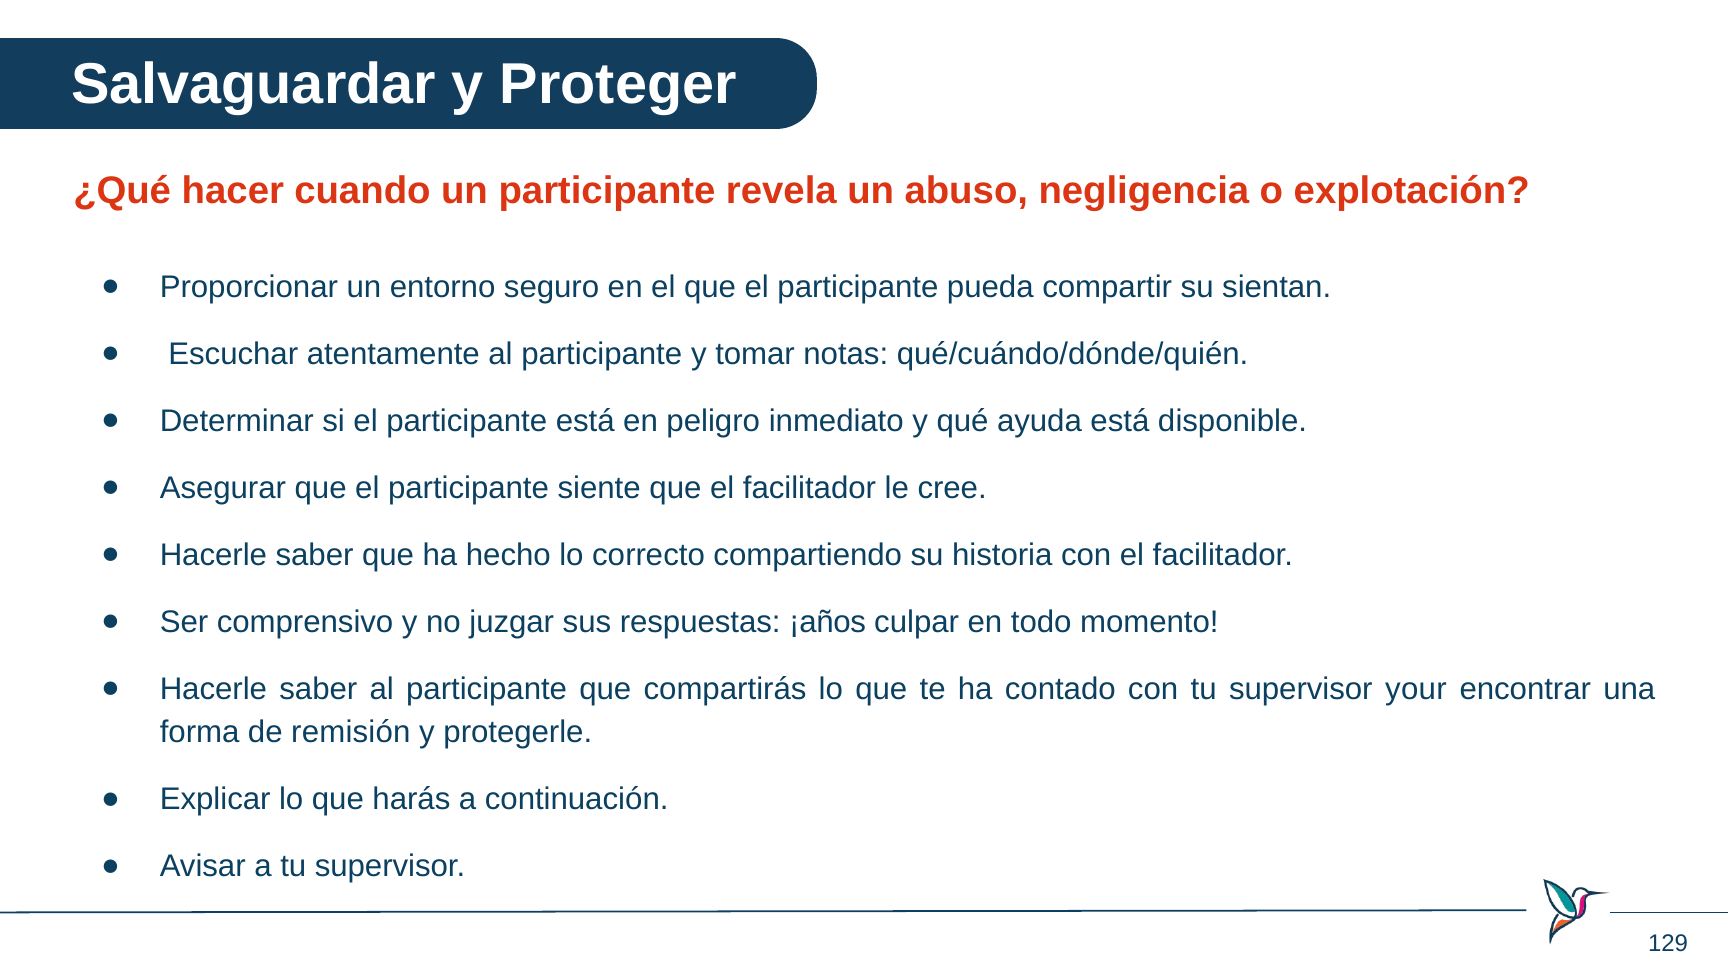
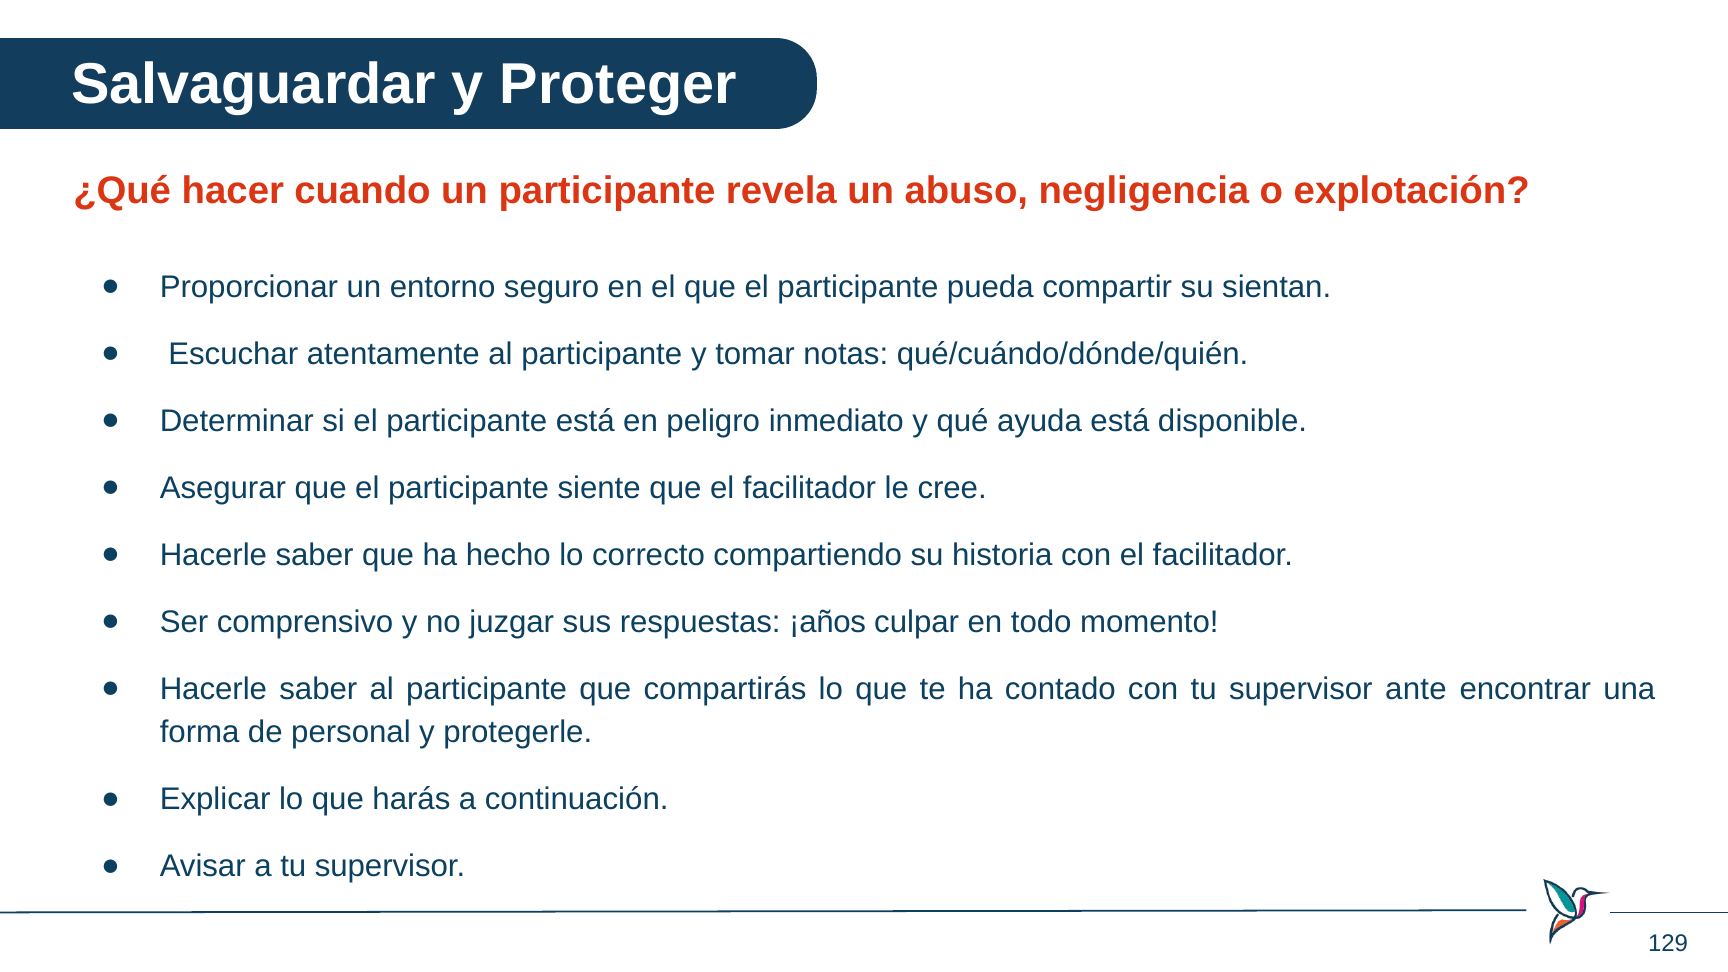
your: your -> ante
remisión: remisión -> personal
